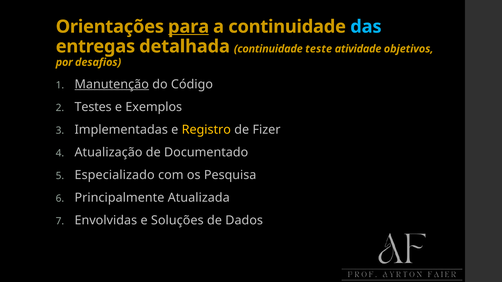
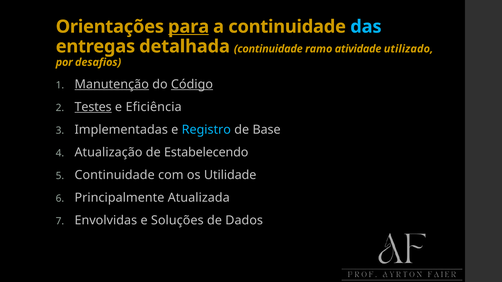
teste: teste -> ramo
objetivos: objetivos -> utilizado
Código underline: none -> present
Testes underline: none -> present
Exemplos: Exemplos -> Eficiência
Registro colour: yellow -> light blue
Fizer: Fizer -> Base
Documentado: Documentado -> Estabelecendo
Especializado at (115, 175): Especializado -> Continuidade
Pesquisa: Pesquisa -> Utilidade
